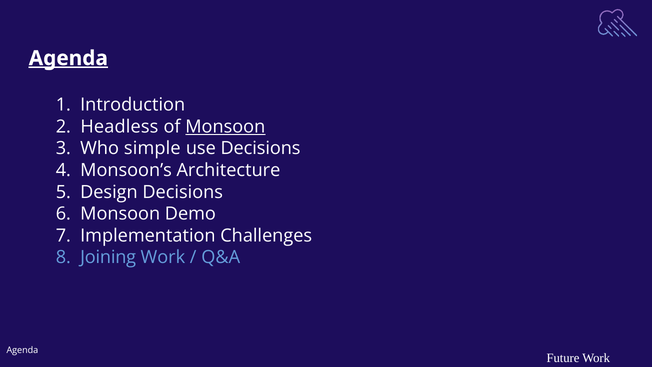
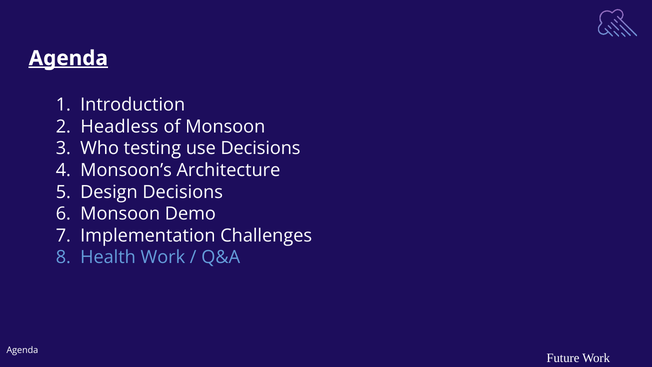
Monsoon at (225, 127) underline: present -> none
simple: simple -> testing
Joining: Joining -> Health
